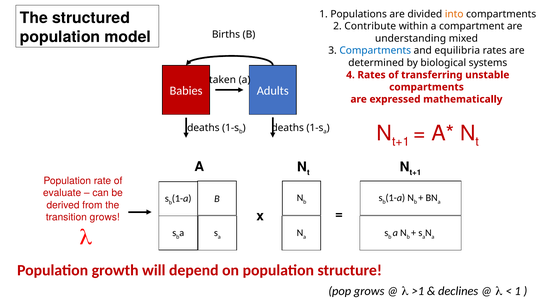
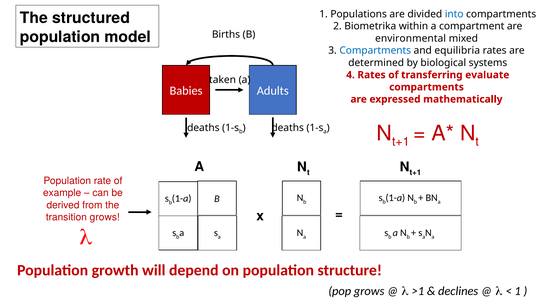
into colour: orange -> blue
Contribute: Contribute -> Biometrika
understanding: understanding -> environmental
unstable: unstable -> evaluate
evaluate: evaluate -> example
